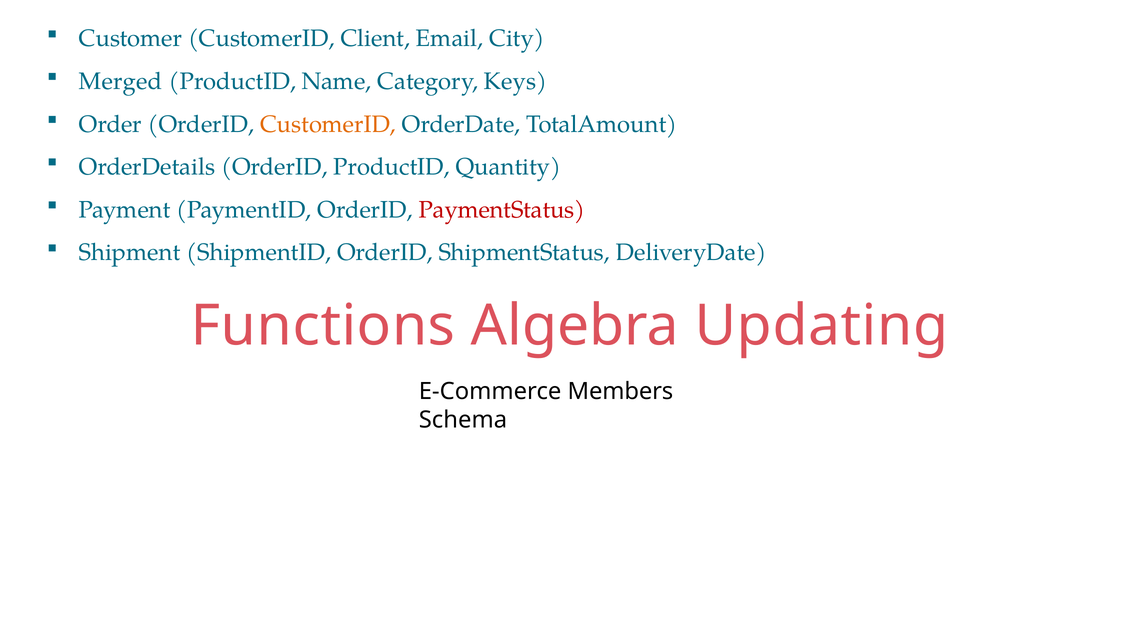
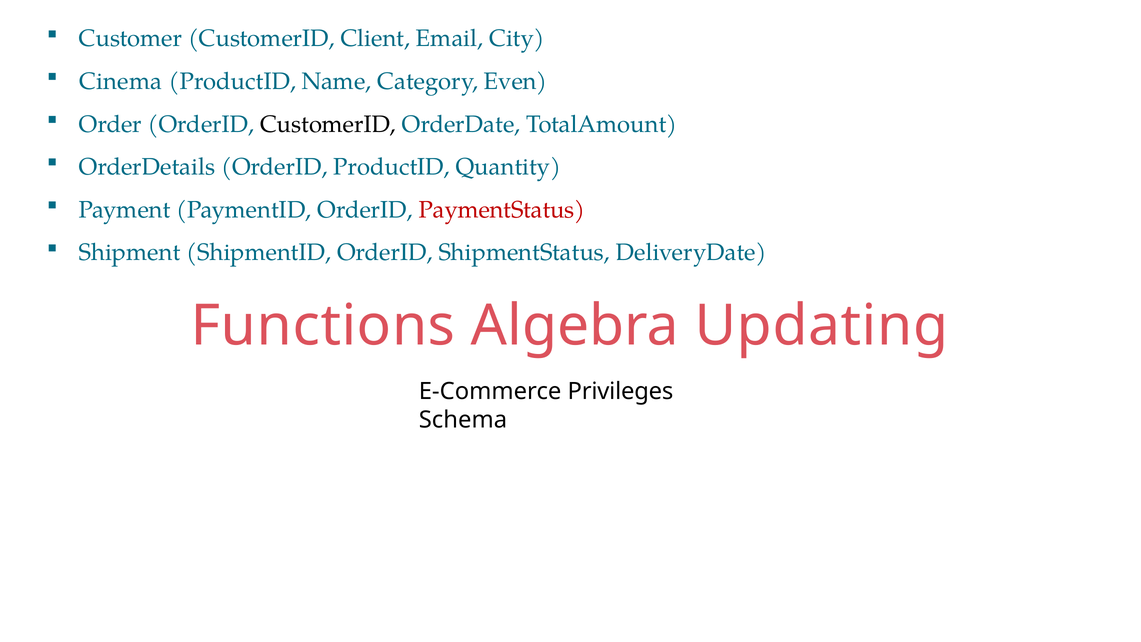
Merged: Merged -> Cinema
Keys: Keys -> Even
CustomerID at (328, 124) colour: orange -> black
Members: Members -> Privileges
